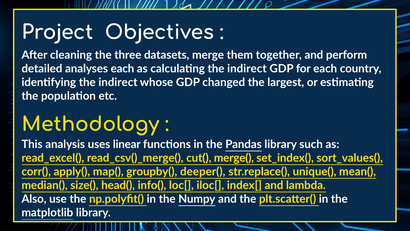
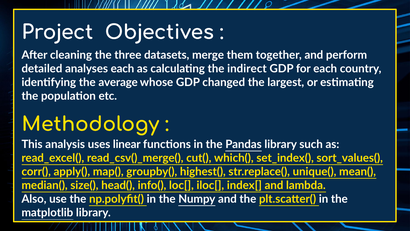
identifying the indirect: indirect -> average
merge(: merge( -> which(
deeper(: deeper( -> highest(
